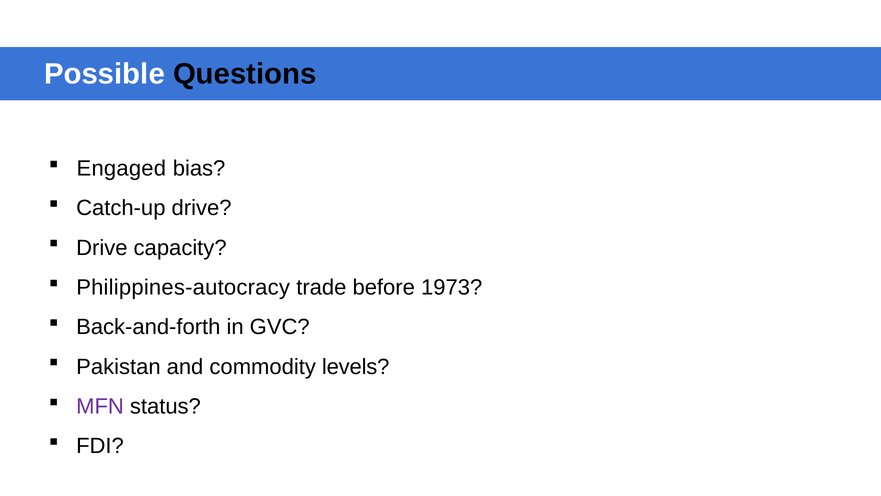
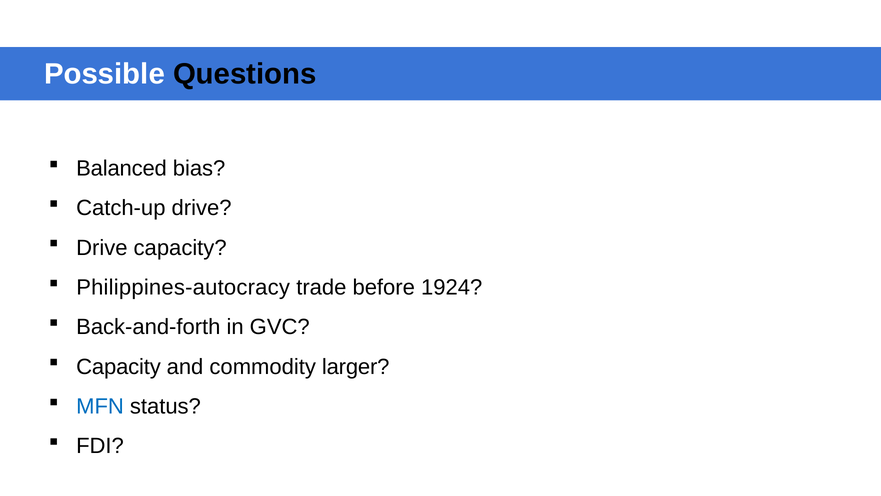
Engaged: Engaged -> Balanced
1973: 1973 -> 1924
Pakistan at (118, 366): Pakistan -> Capacity
levels: levels -> larger
MFN colour: purple -> blue
